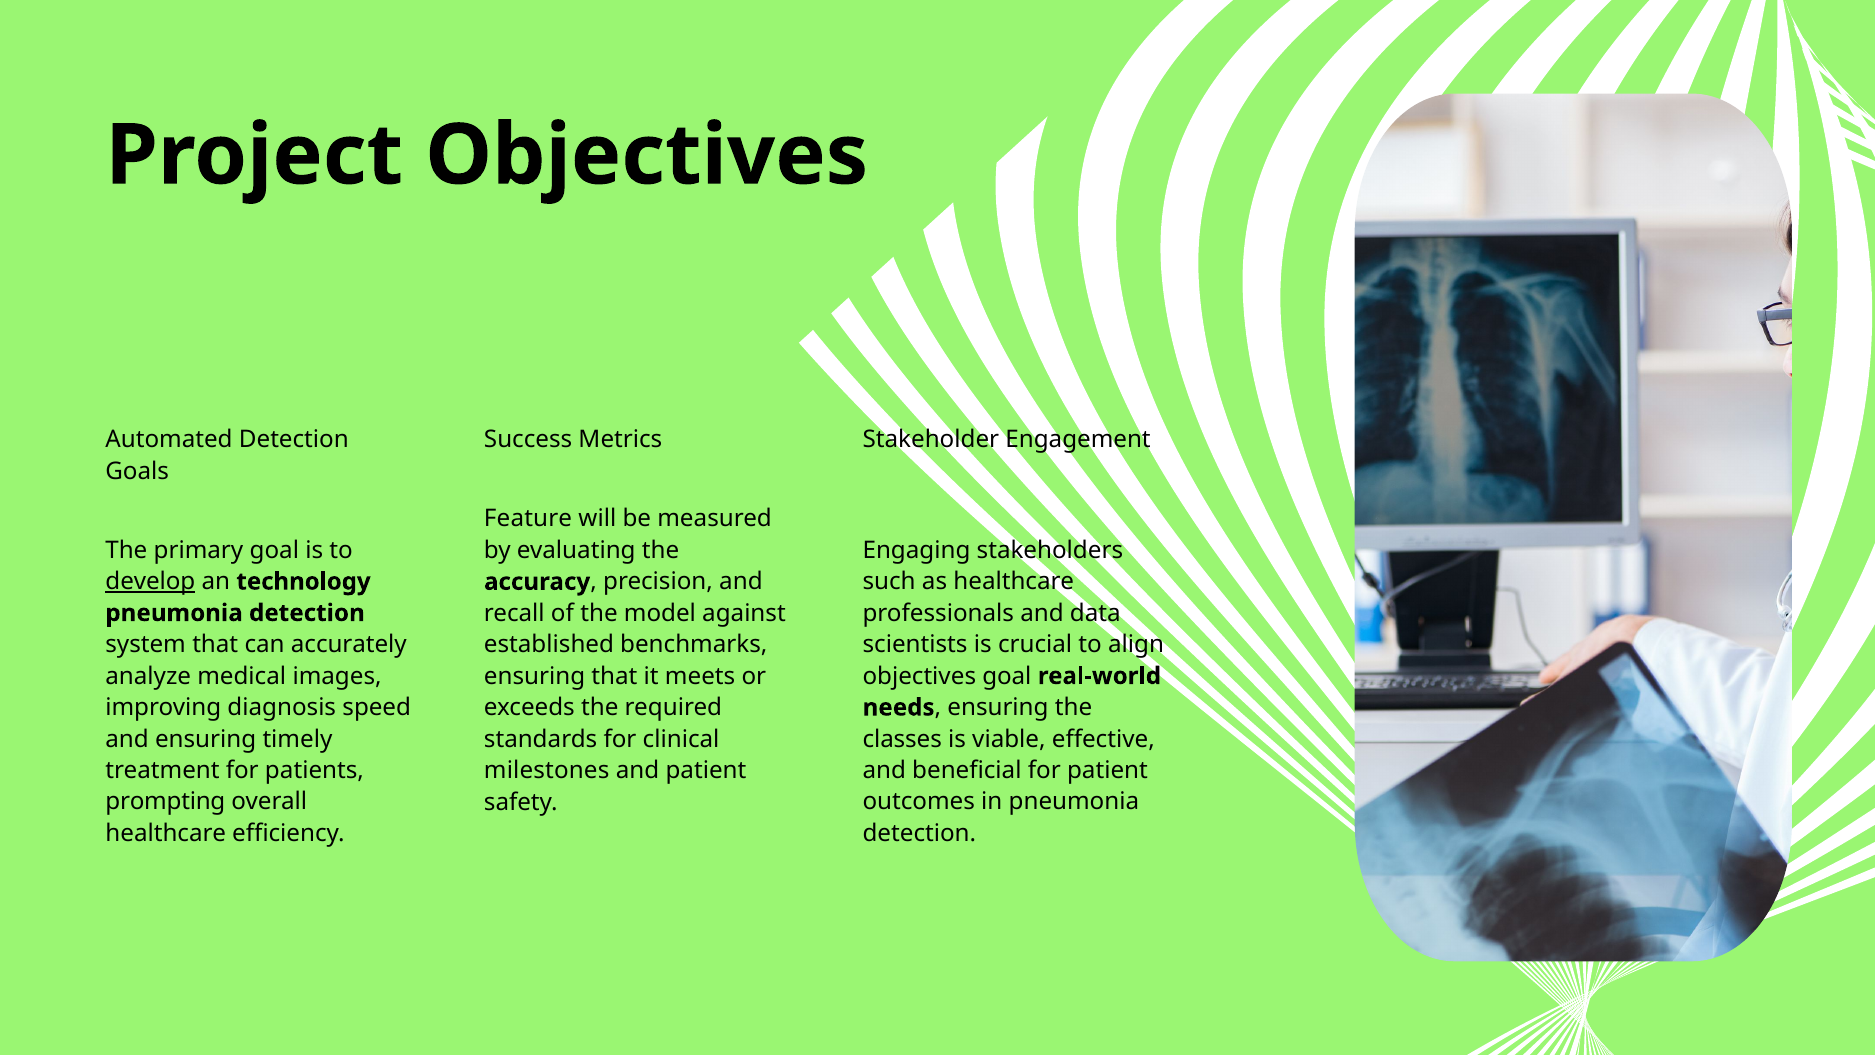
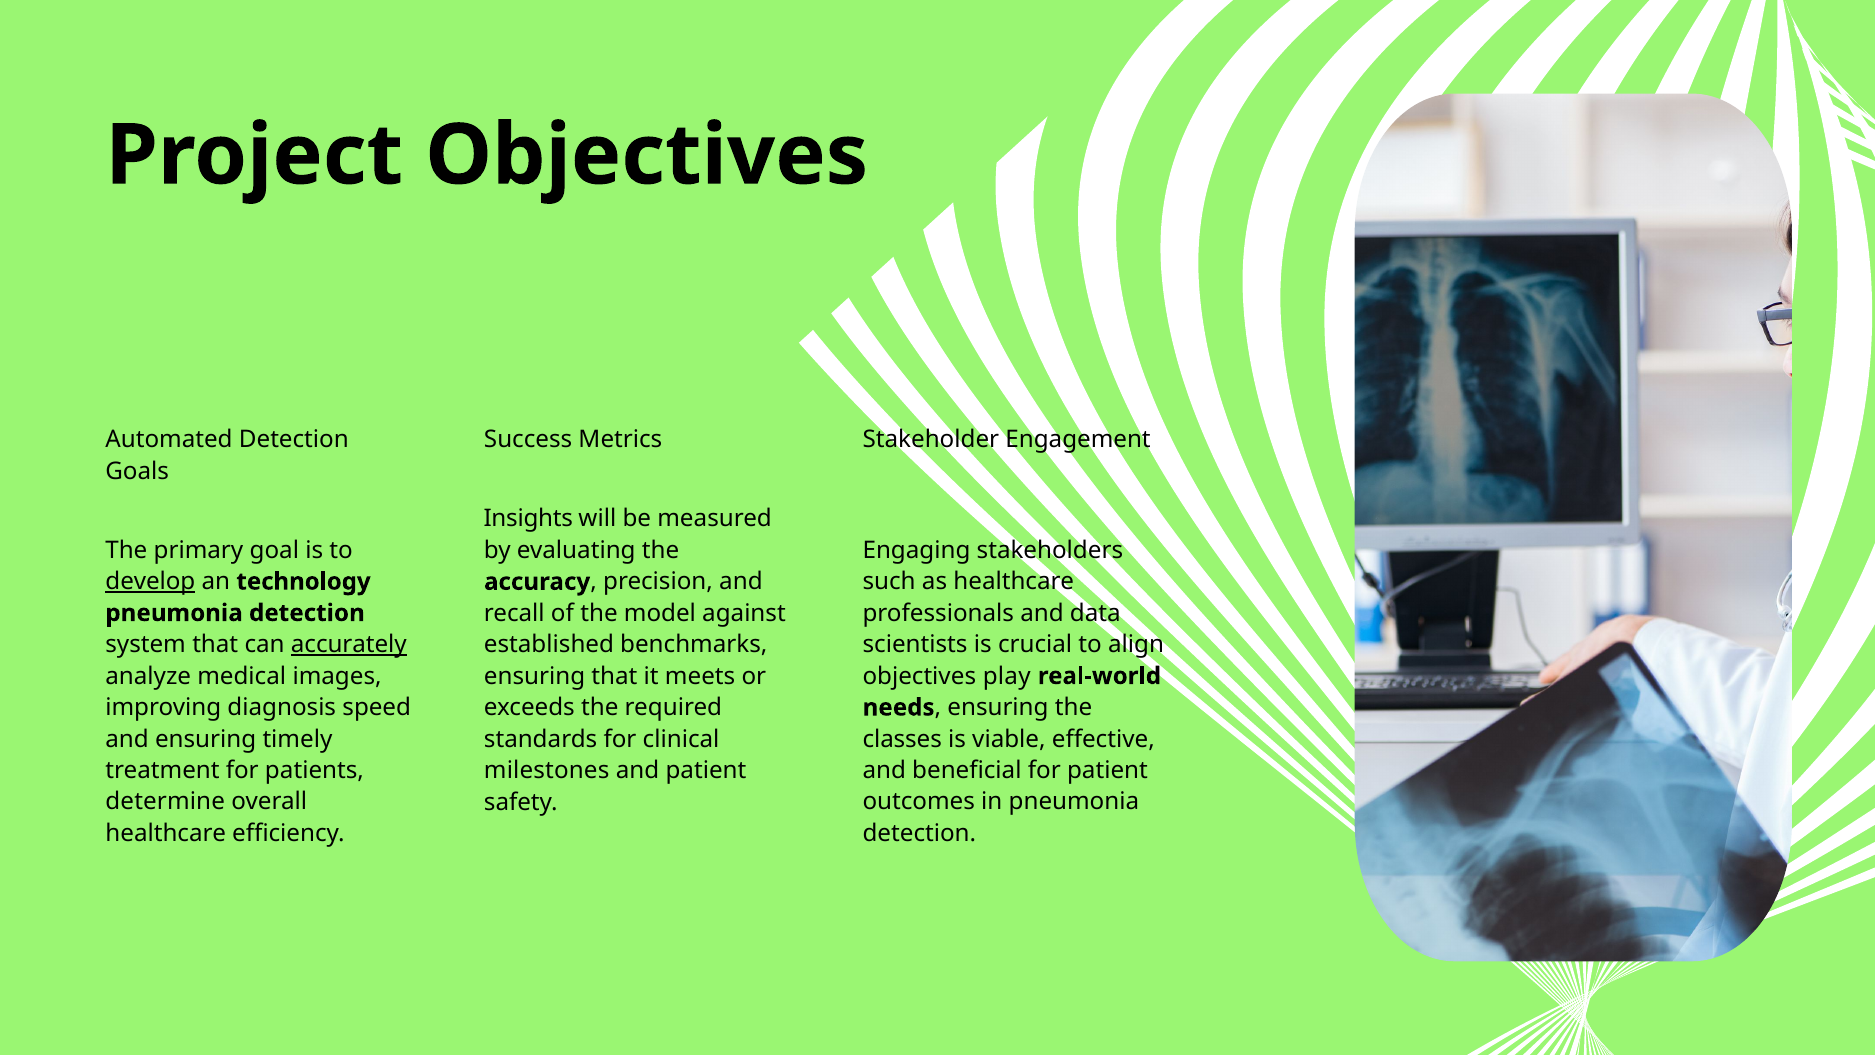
Feature: Feature -> Insights
accurately underline: none -> present
objectives goal: goal -> play
prompting: prompting -> determine
